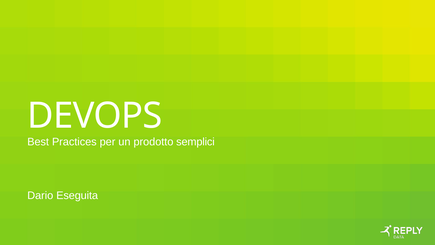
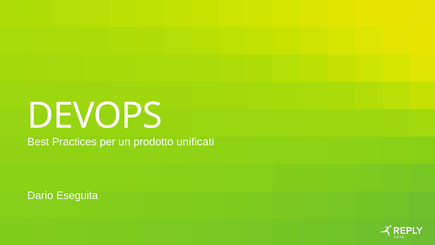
semplici: semplici -> unificati
